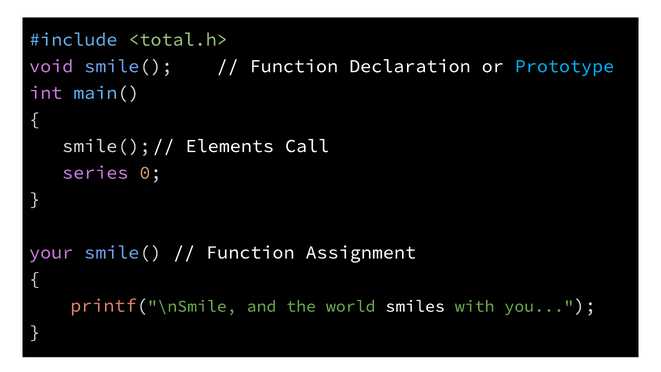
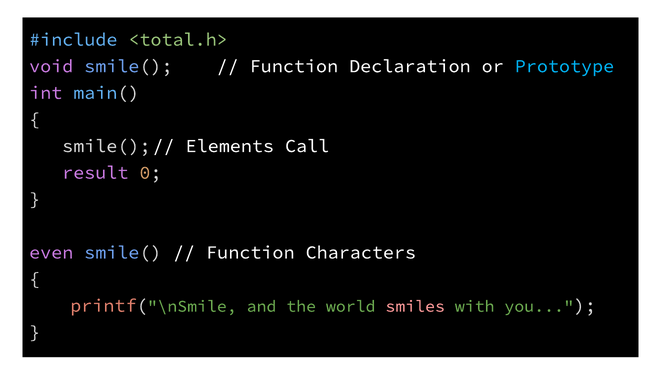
series: series -> result
your: your -> even
Assignment: Assignment -> Characters
smiles colour: white -> pink
